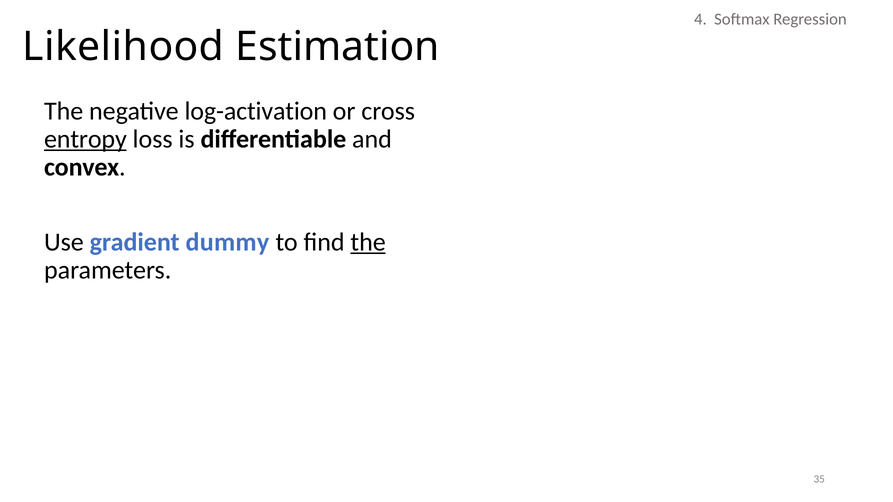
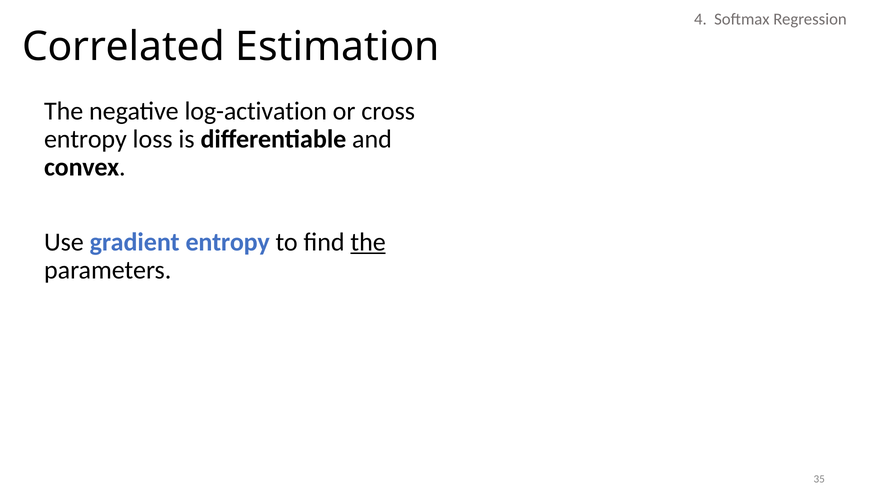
Likelihood: Likelihood -> Correlated
entropy at (85, 139) underline: present -> none
gradient dummy: dummy -> entropy
